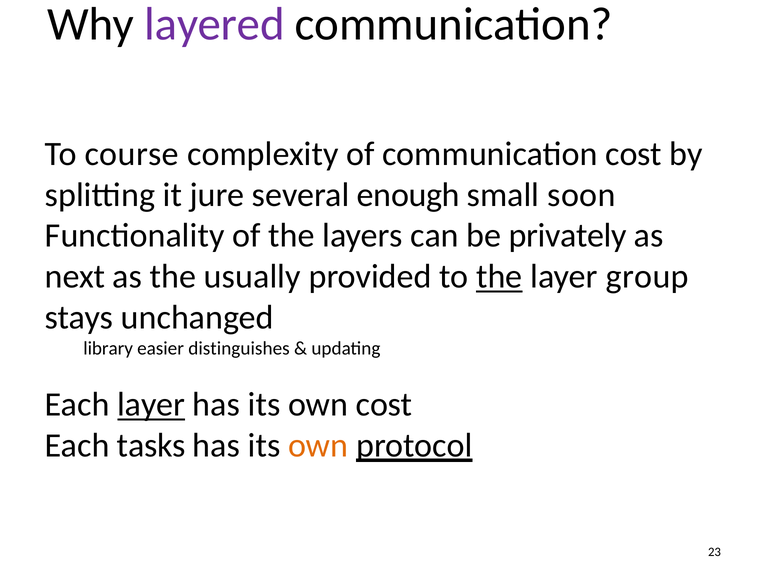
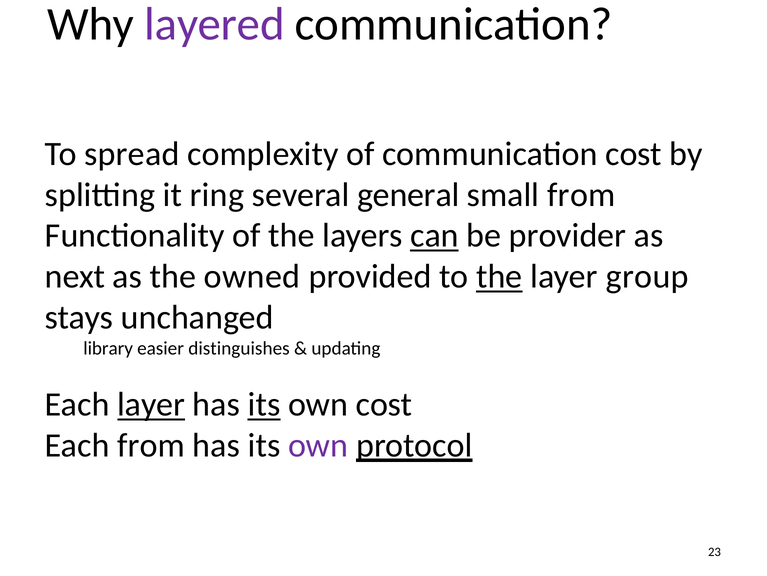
course: course -> spread
jure: jure -> ring
enough: enough -> general
small soon: soon -> from
can underline: none -> present
privately: privately -> provider
usually: usually -> owned
its at (264, 404) underline: none -> present
Each tasks: tasks -> from
own at (318, 445) colour: orange -> purple
